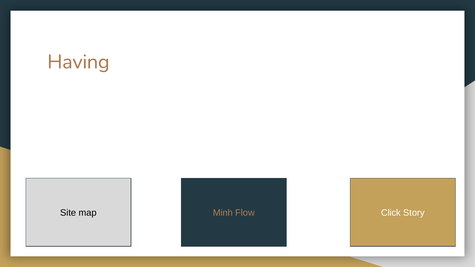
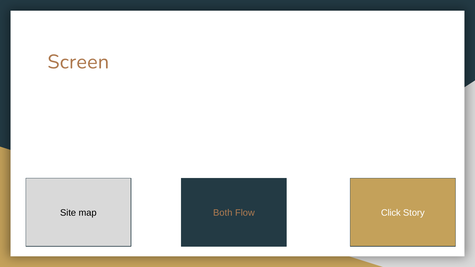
Having: Having -> Screen
Minh: Minh -> Both
